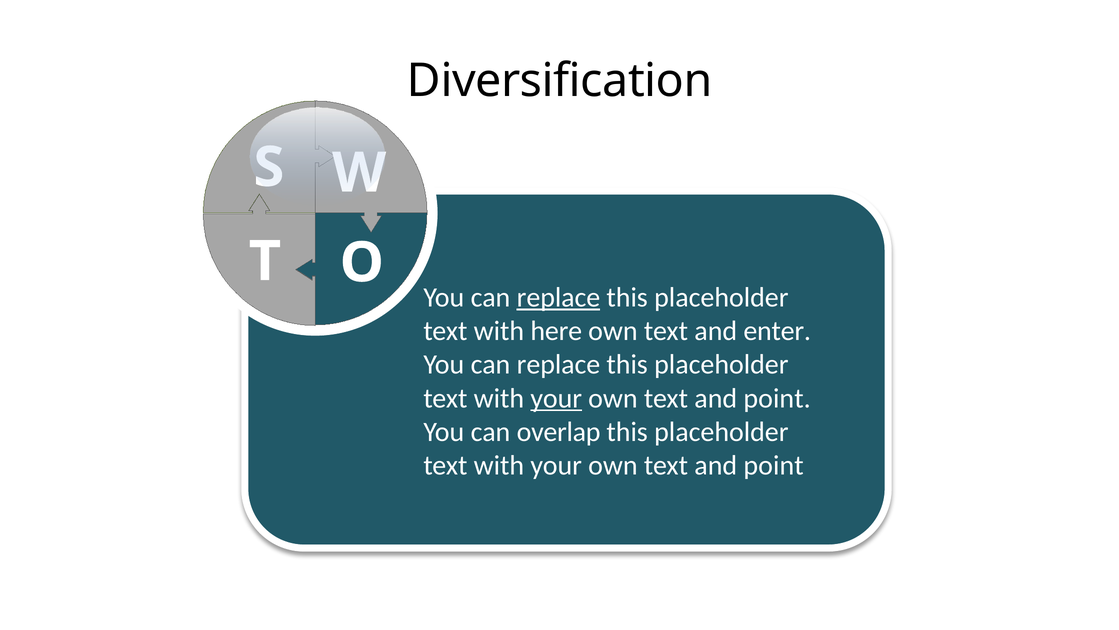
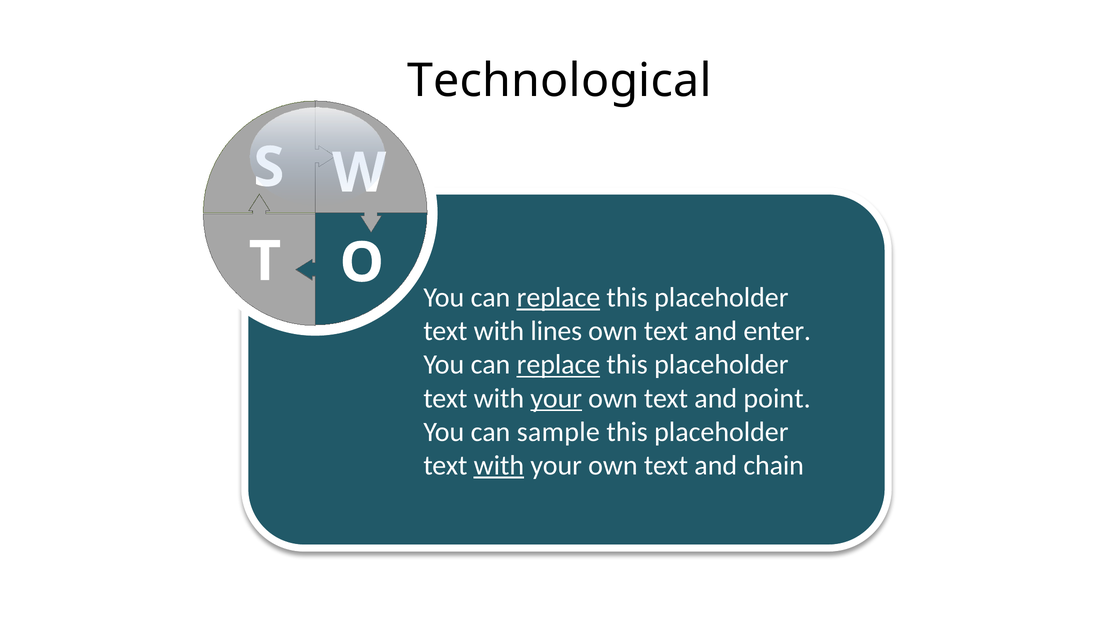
Diversification: Diversification -> Technological
here: here -> lines
replace at (558, 364) underline: none -> present
overlap: overlap -> sample
with at (499, 465) underline: none -> present
point at (774, 465): point -> chain
